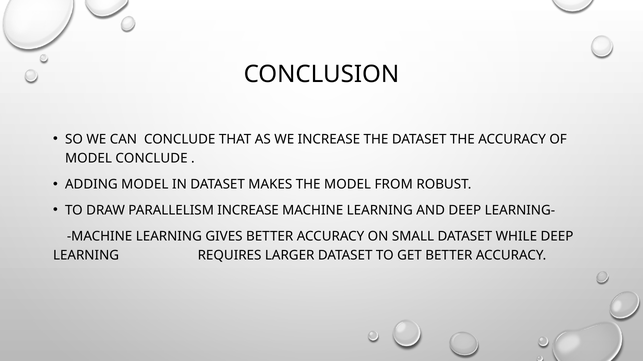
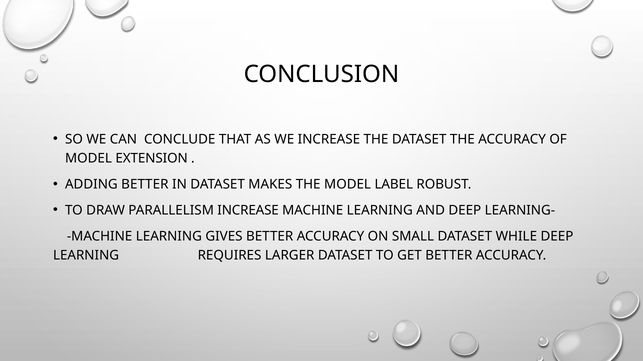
MODEL CONCLUDE: CONCLUDE -> EXTENSION
ADDING MODEL: MODEL -> BETTER
FROM: FROM -> LABEL
